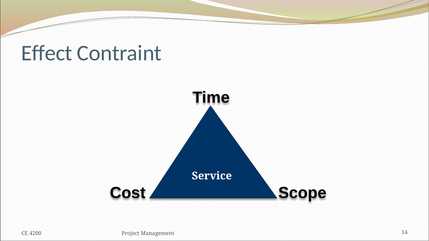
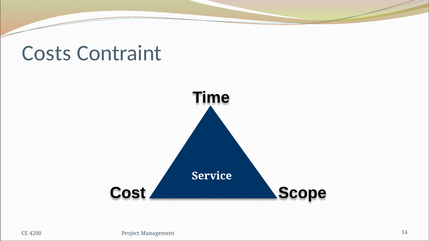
Effect: Effect -> Costs
